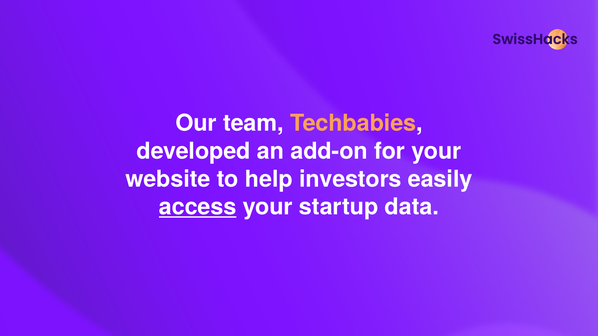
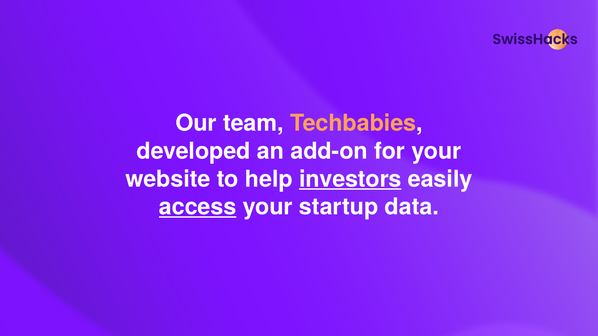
investors underline: none -> present
